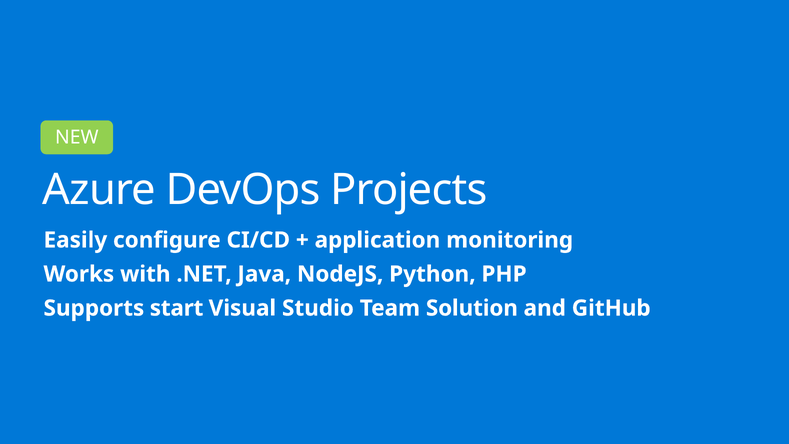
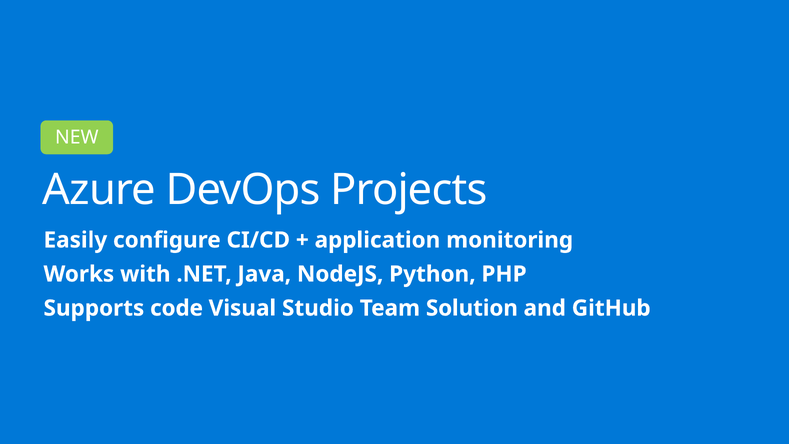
start: start -> code
